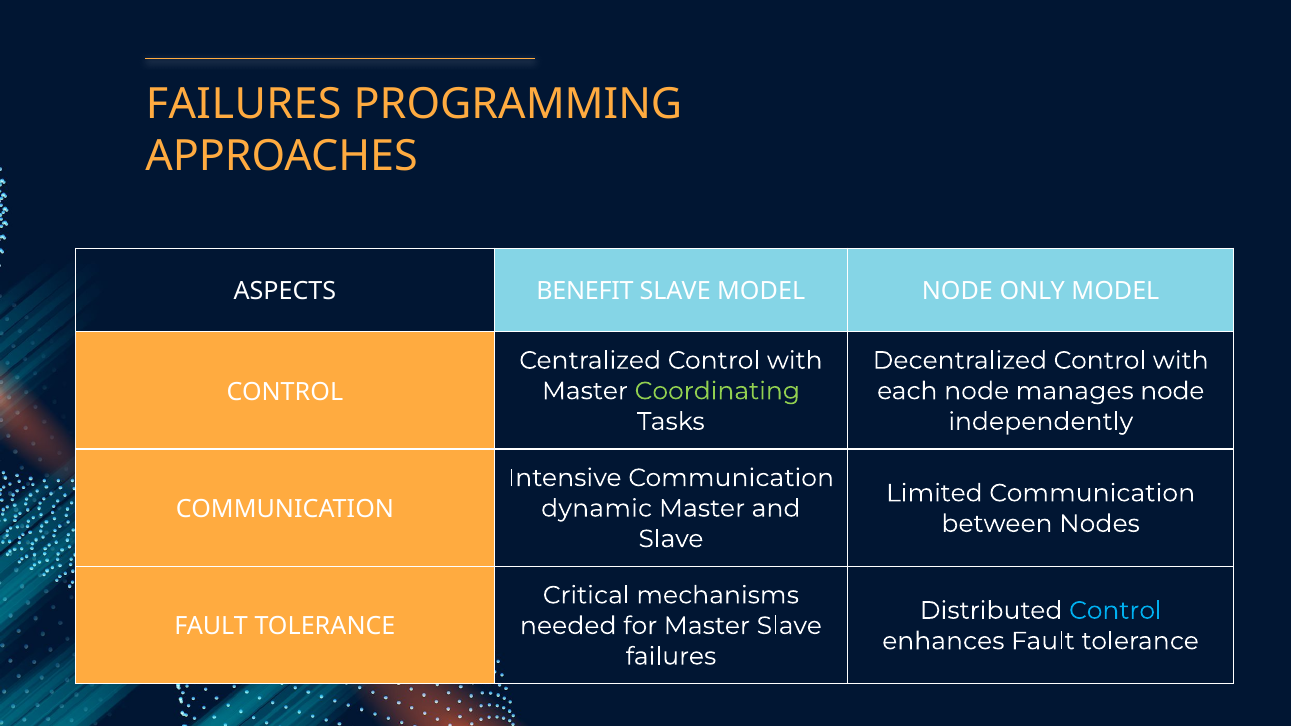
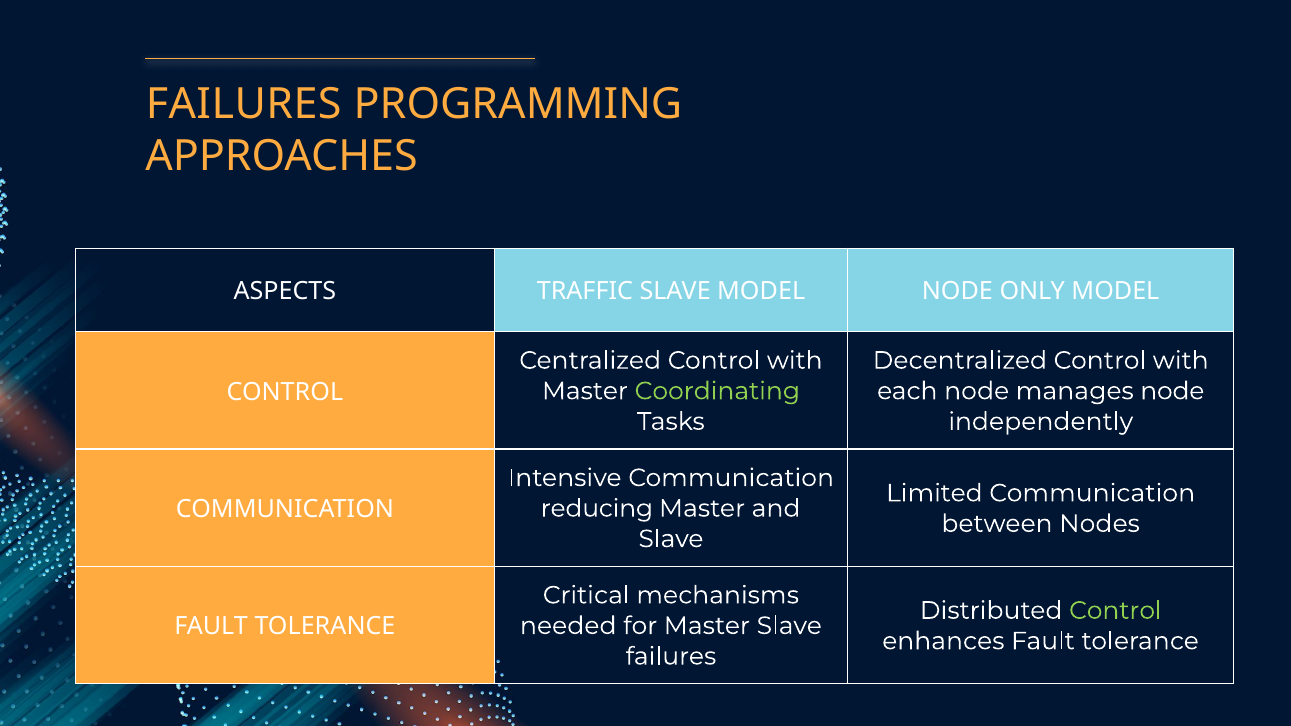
BENEFIT: BENEFIT -> TRAFFIC
dynamic: dynamic -> reducing
Control at (1115, 611) colour: light blue -> light green
